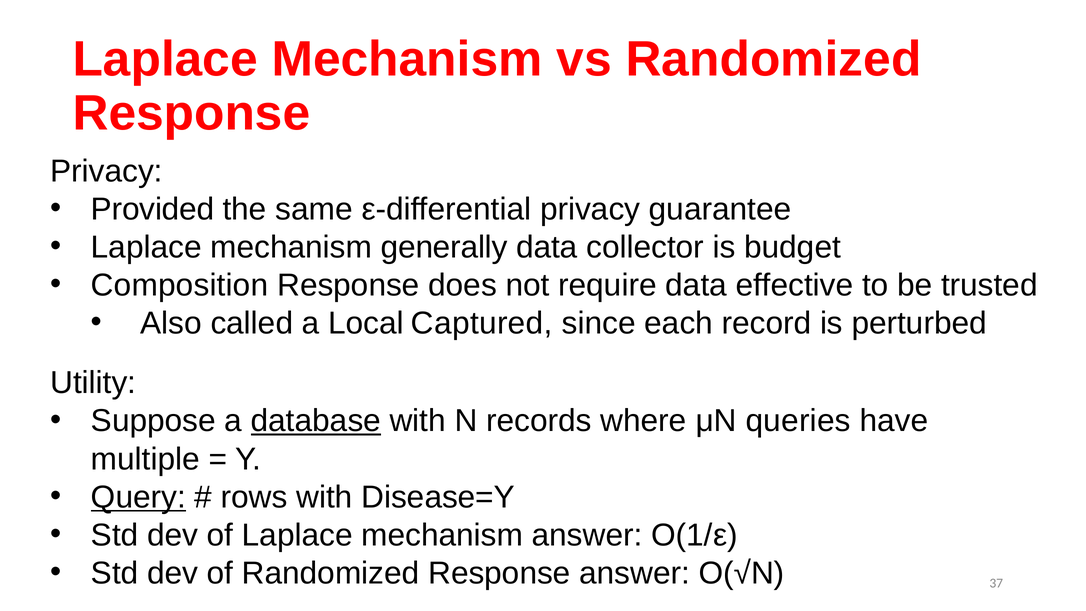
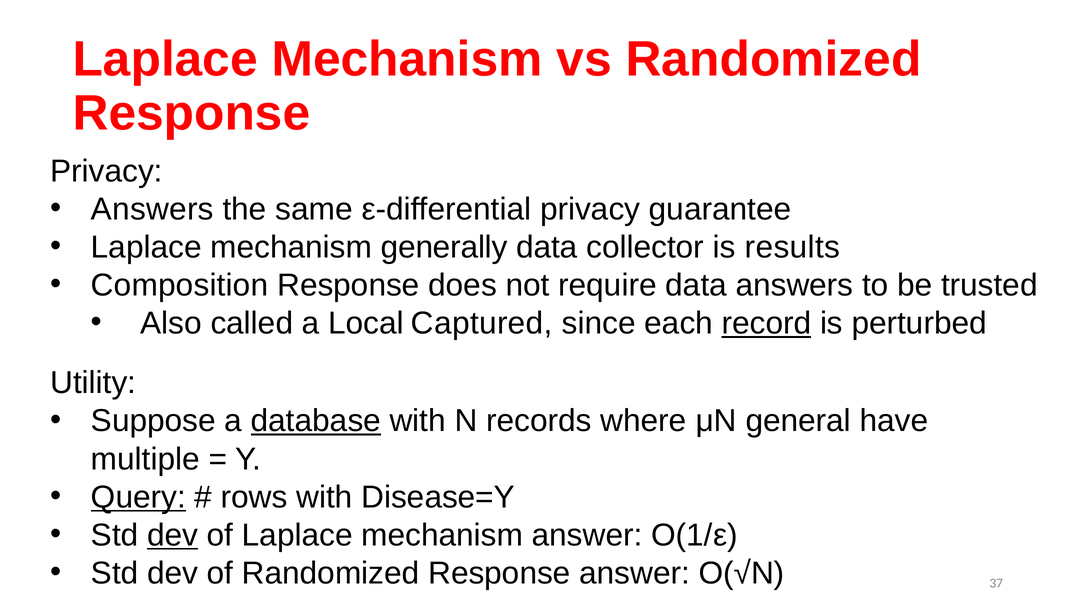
Provided at (153, 209): Provided -> Answers
budget: budget -> results
data effective: effective -> answers
record underline: none -> present
queries: queries -> general
dev at (173, 535) underline: none -> present
